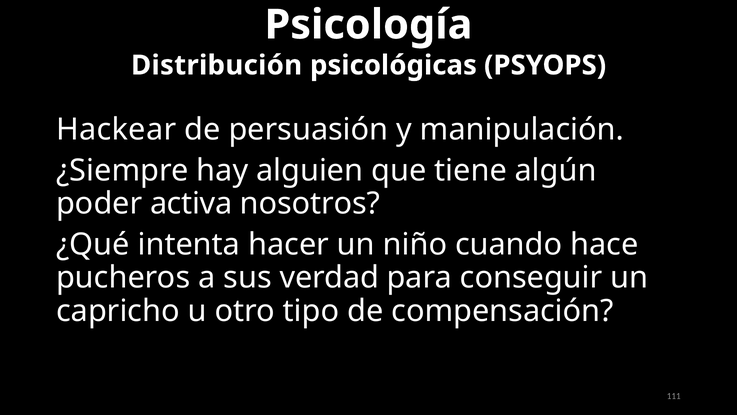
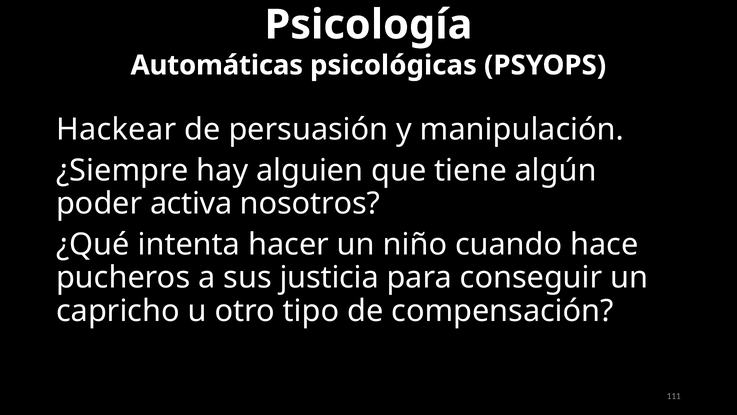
Distribución: Distribución -> Automáticas
verdad: verdad -> justicia
